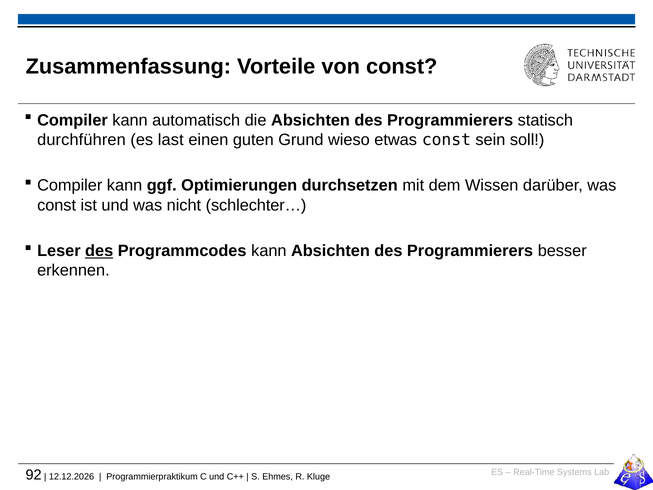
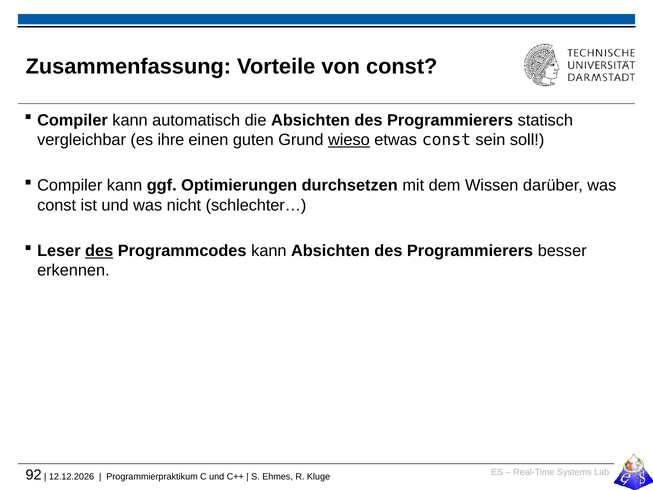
durchführen: durchführen -> vergleichbar
last: last -> ihre
wieso underline: none -> present
